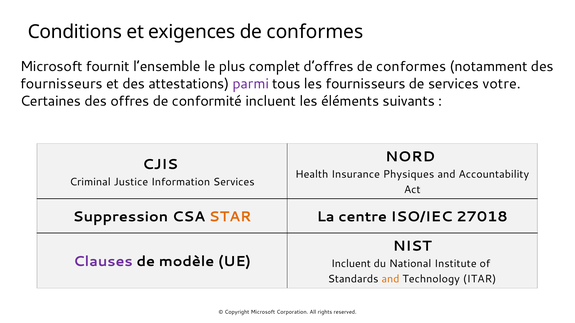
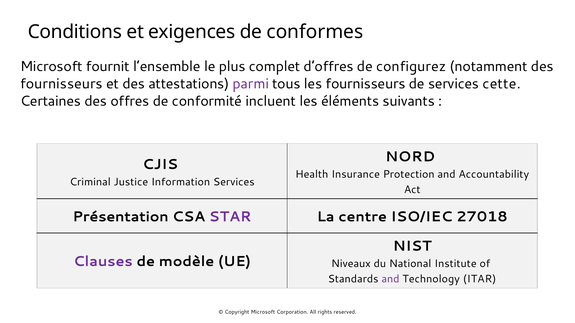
d’offres de conformes: conformes -> configurez
votre: votre -> cette
Physiques: Physiques -> Protection
Suppression: Suppression -> Présentation
STAR colour: orange -> purple
Incluent at (351, 264): Incluent -> Niveaux
and at (390, 279) colour: orange -> purple
